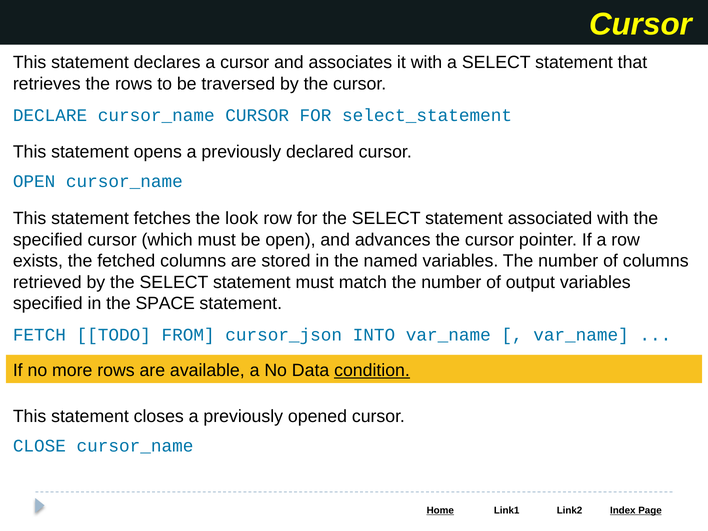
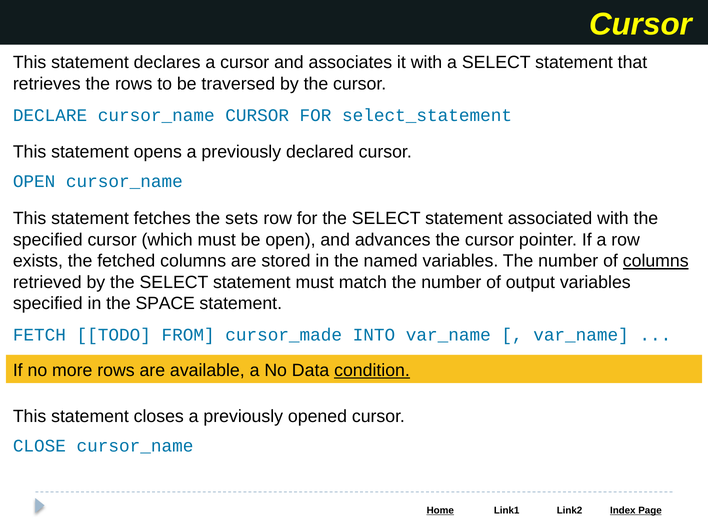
look: look -> sets
columns at (656, 261) underline: none -> present
cursor_json: cursor_json -> cursor_made
